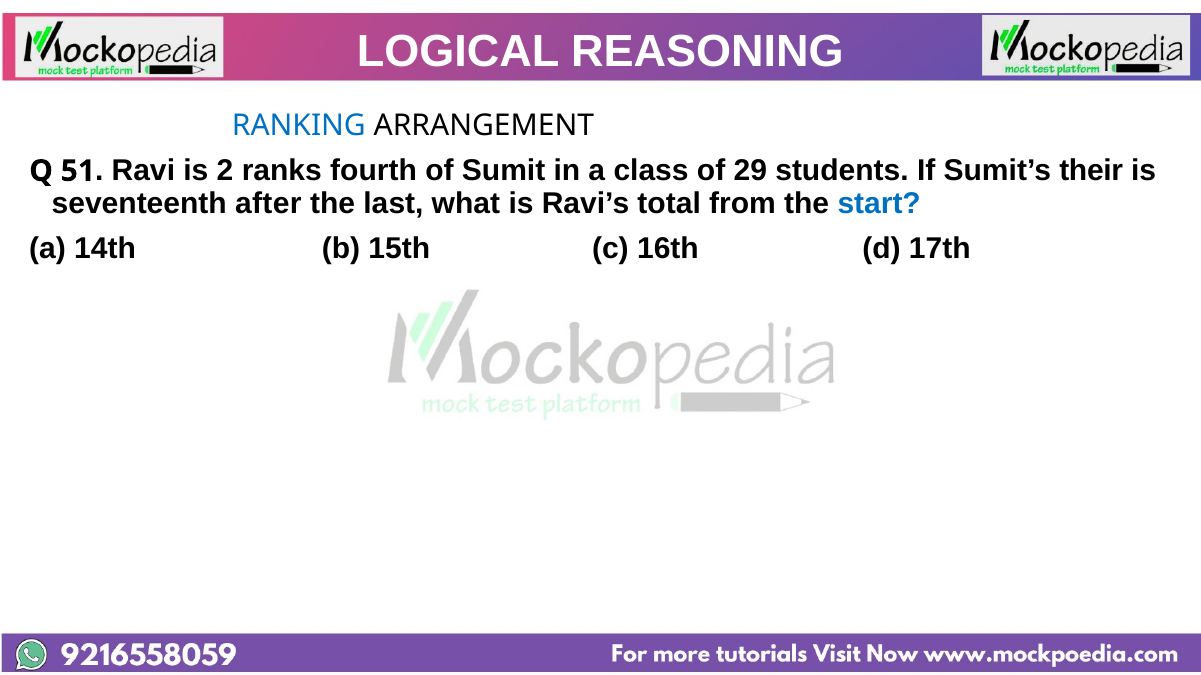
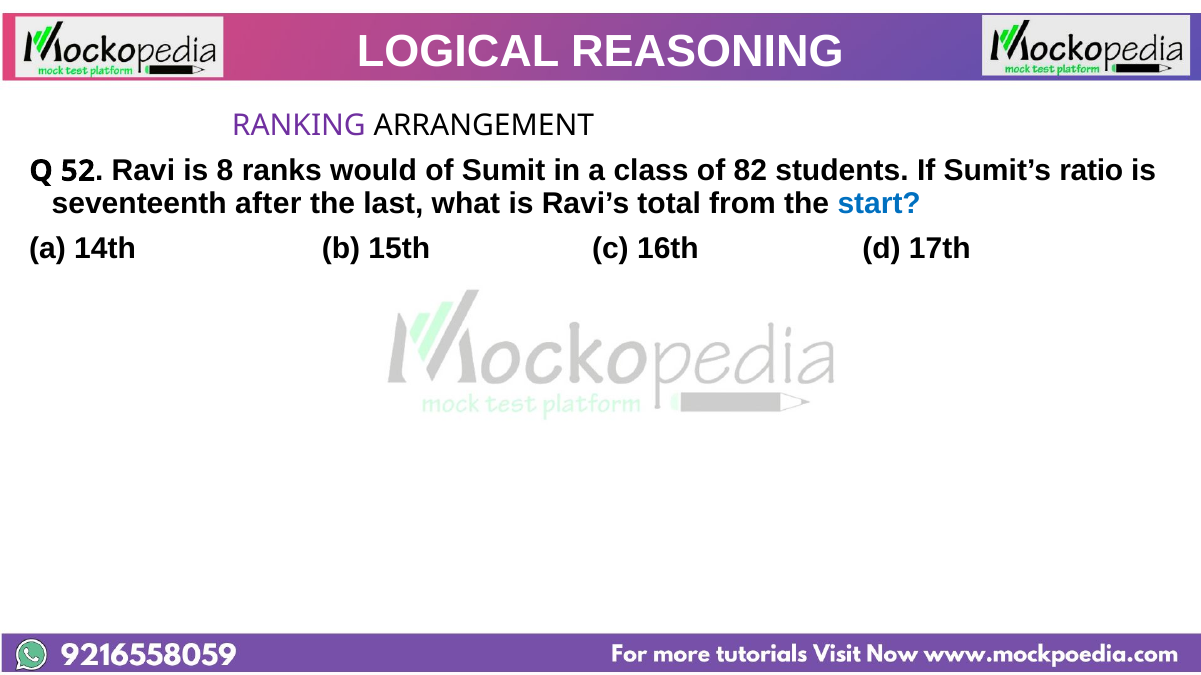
RANKING colour: blue -> purple
51: 51 -> 52
2: 2 -> 8
fourth: fourth -> would
29: 29 -> 82
their: their -> ratio
